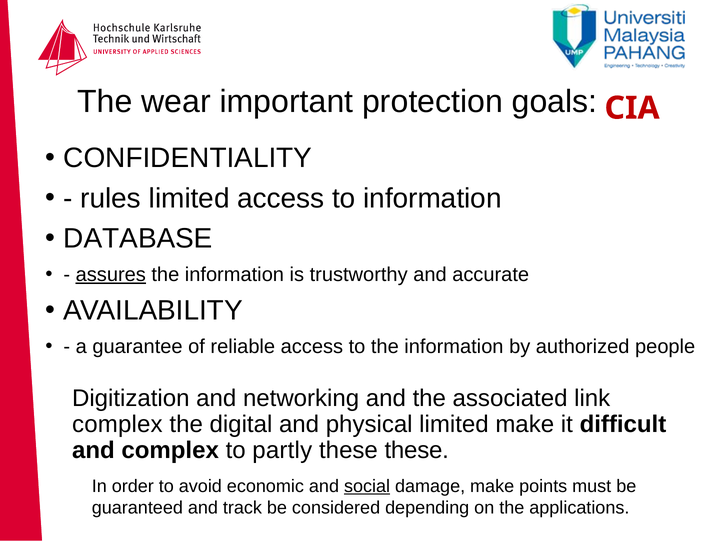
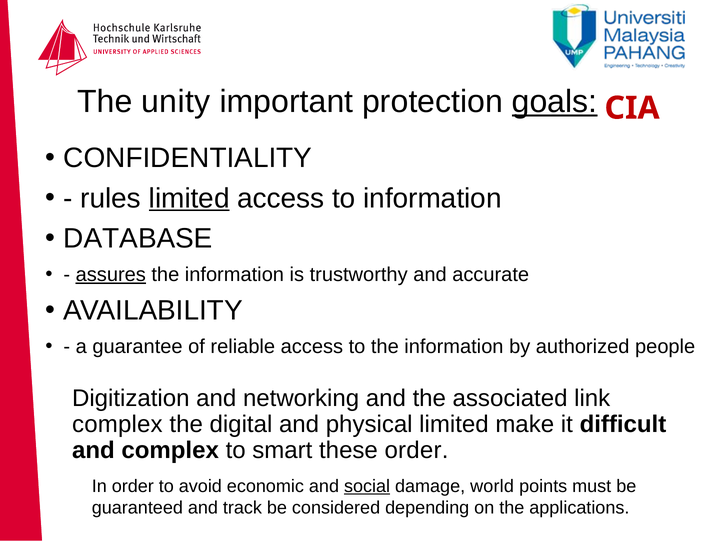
wear: wear -> unity
goals underline: none -> present
limited at (189, 198) underline: none -> present
partly: partly -> smart
these these: these -> order
damage make: make -> world
